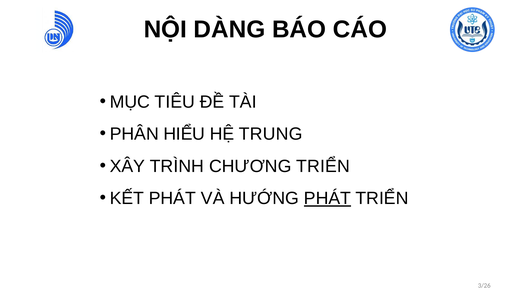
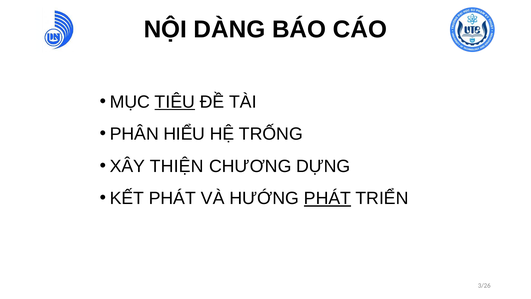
TIÊU underline: none -> present
TRUNG: TRUNG -> TRỐNG
TRÌNH: TRÌNH -> THIỆN
CHƯƠNG TRIỂN: TRIỂN -> DỰNG
